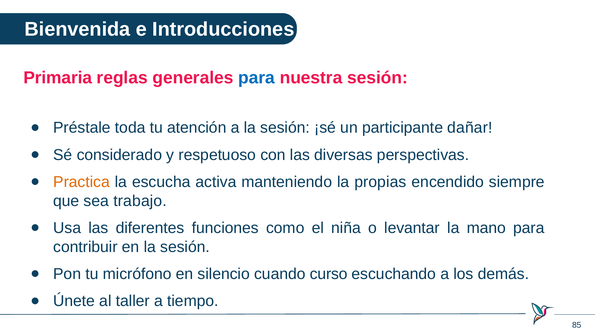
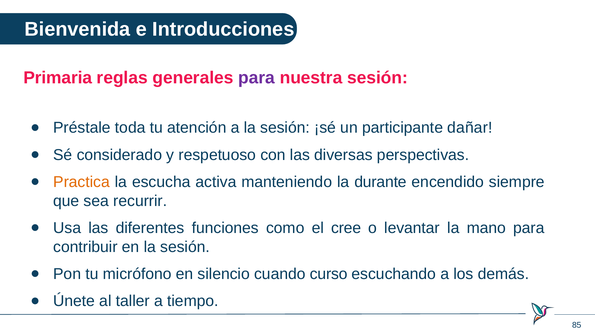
para at (257, 78) colour: blue -> purple
propias: propias -> durante
trabajo: trabajo -> recurrir
niña: niña -> cree
